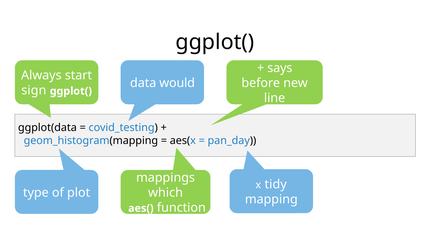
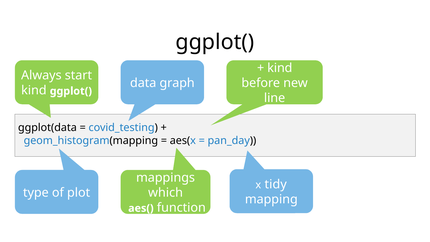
says at (280, 68): says -> kind
would: would -> graph
sign at (34, 90): sign -> kind
